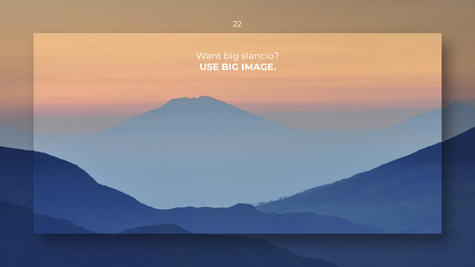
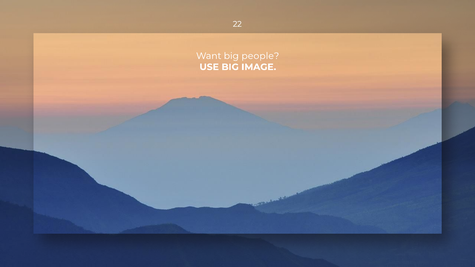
slancio: slancio -> people
